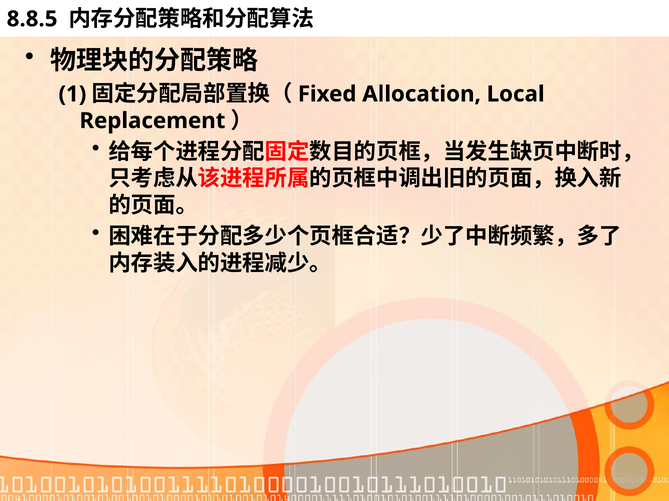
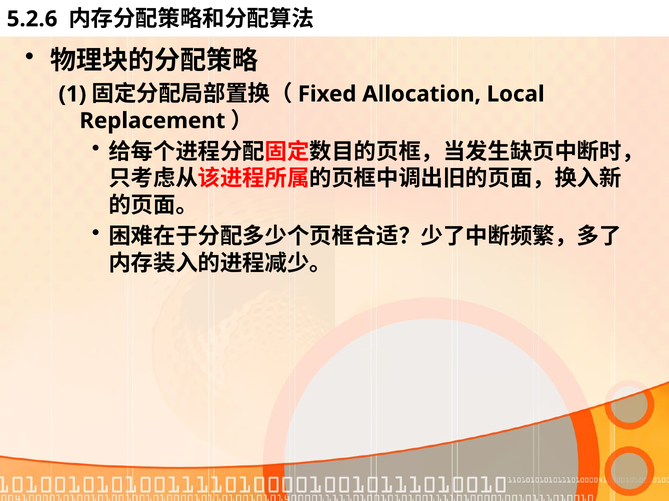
8.8.5: 8.8.5 -> 5.2.6
